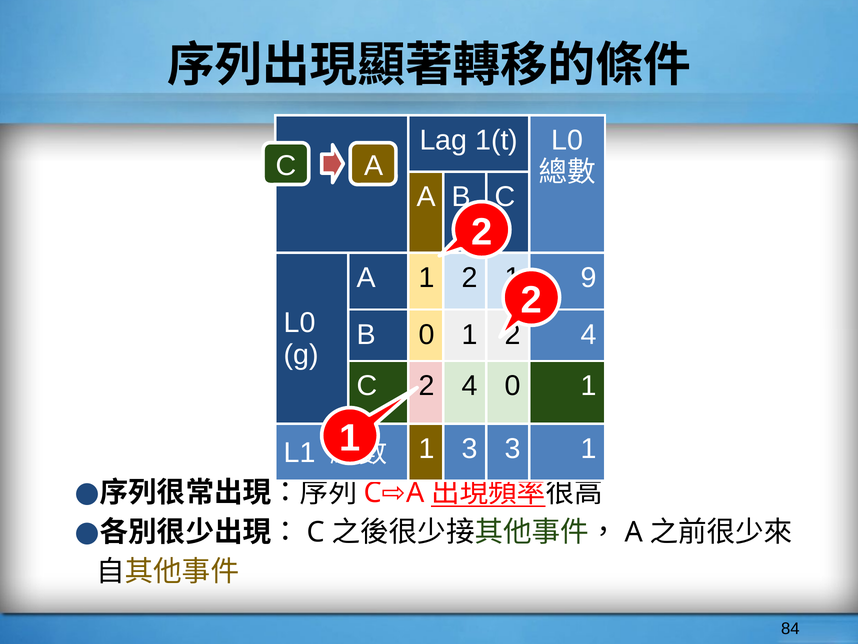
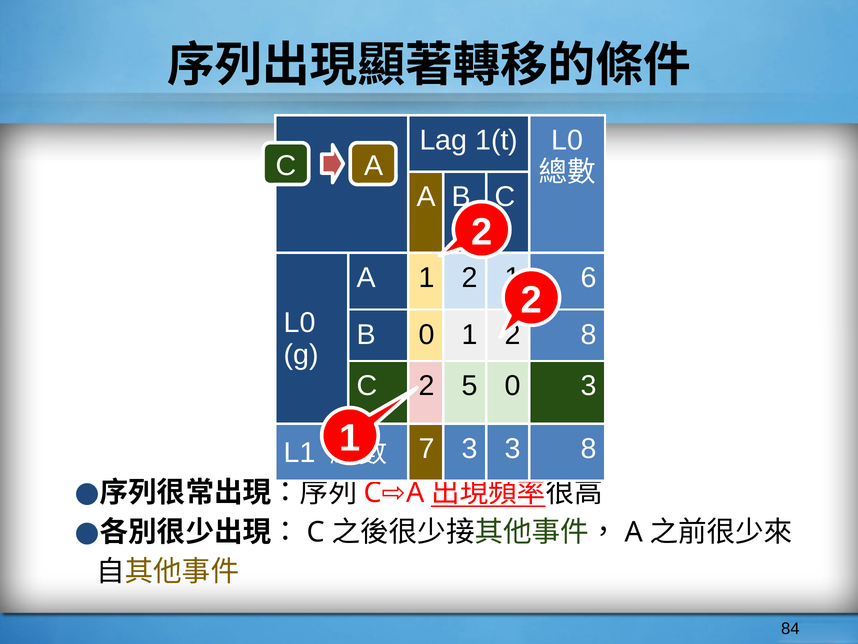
9: 9 -> 6
4 at (589, 334): 4 -> 8
4 at (470, 386): 4 -> 5
1 at (589, 386): 1 -> 3
1 at (427, 448): 1 -> 7
3 1: 1 -> 8
